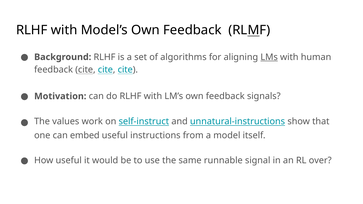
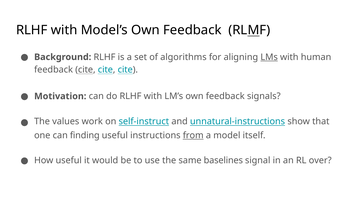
embed: embed -> finding
from underline: none -> present
runnable: runnable -> baselines
